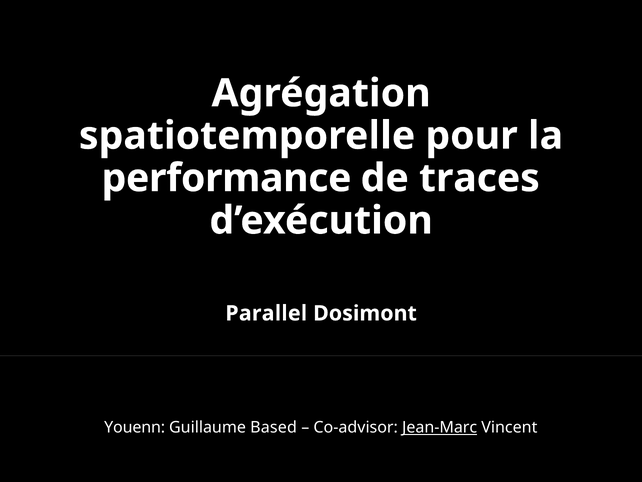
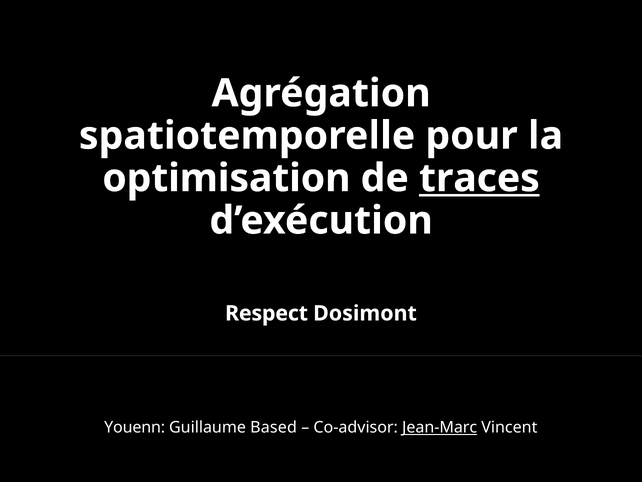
performance: performance -> optimisation
traces underline: none -> present
Parallel: Parallel -> Respect
